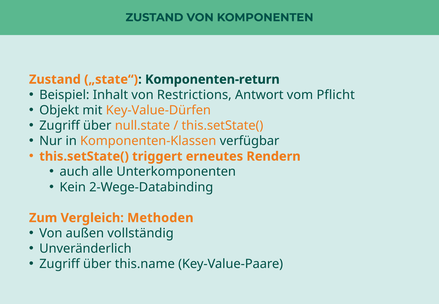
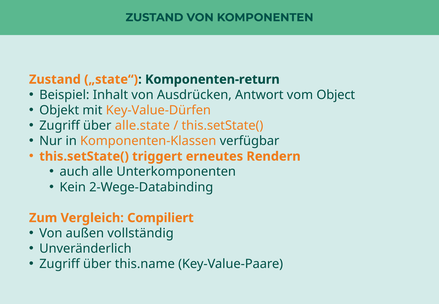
Restrictions: Restrictions -> Ausdrücken
Pflicht: Pflicht -> Object
null.state: null.state -> alle.state
Methoden: Methoden -> Compiliert
